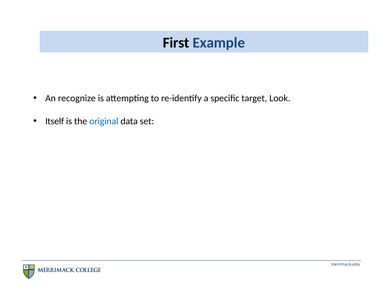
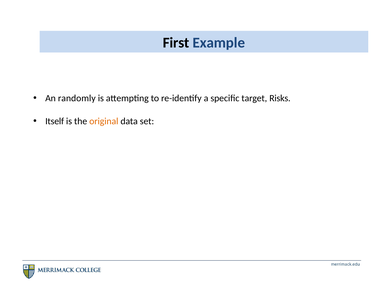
recognize: recognize -> randomly
Look: Look -> Risks
original colour: blue -> orange
